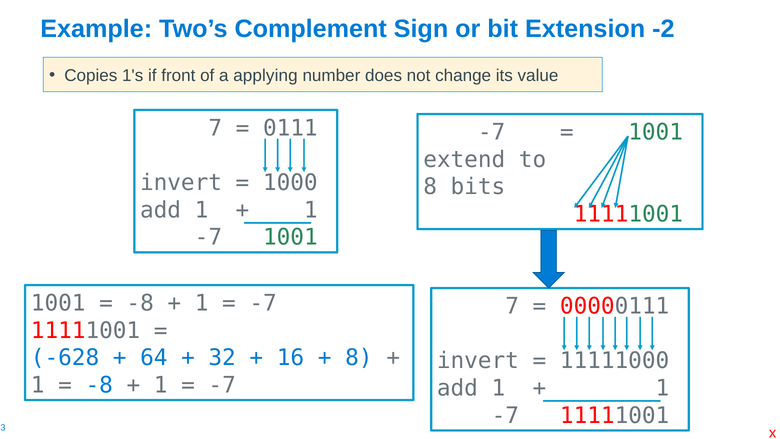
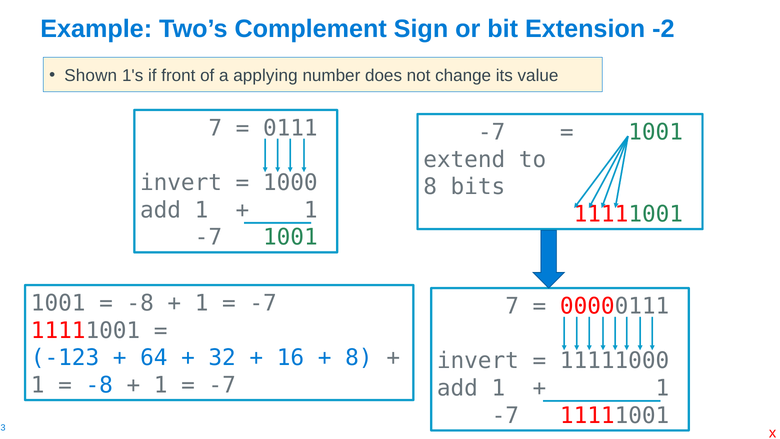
Copies: Copies -> Shown
-628: -628 -> -123
